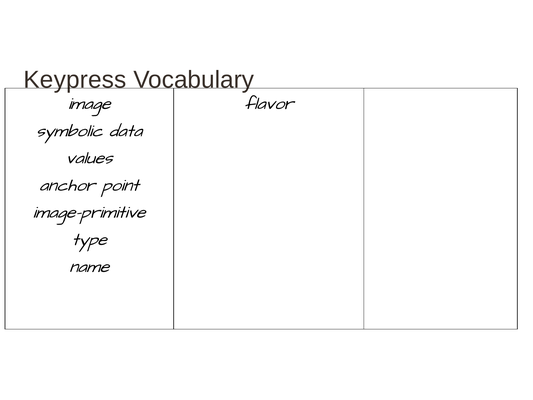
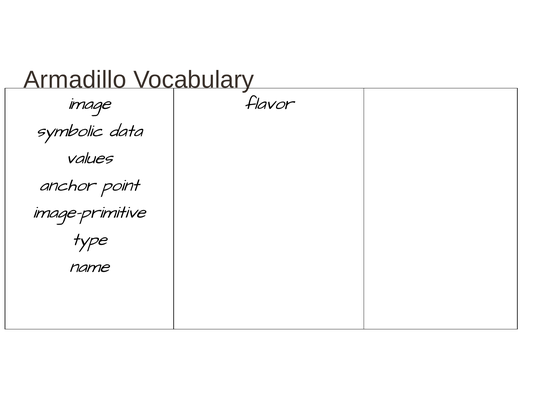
Keypress: Keypress -> Armadillo
